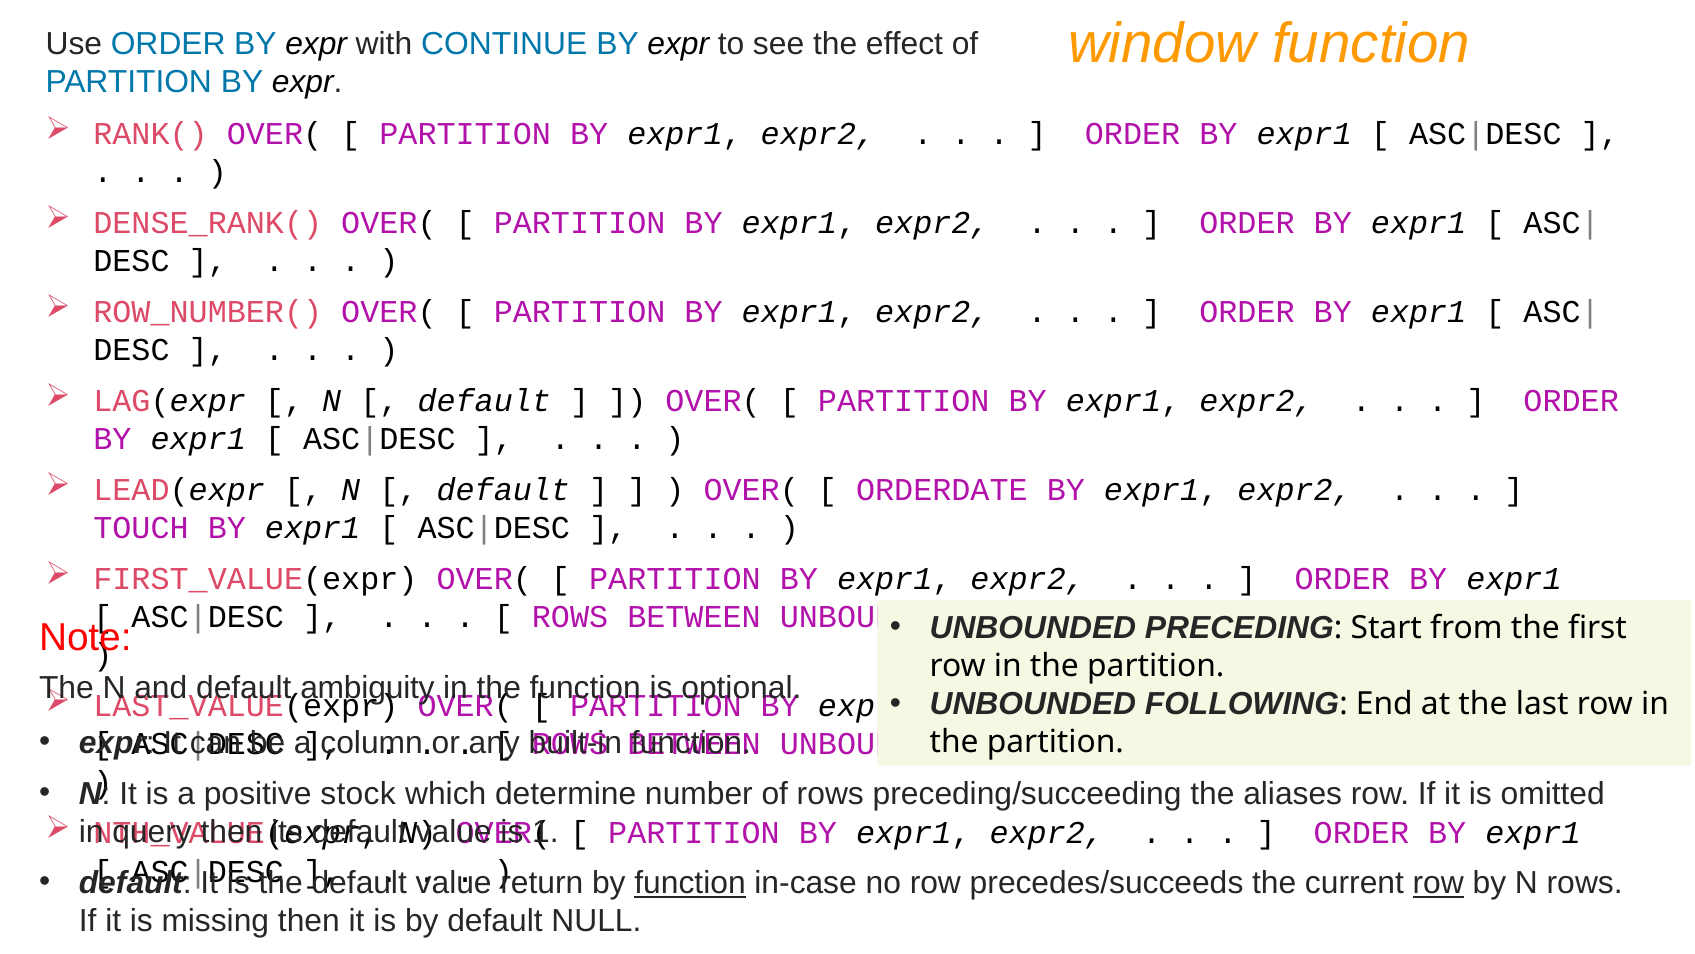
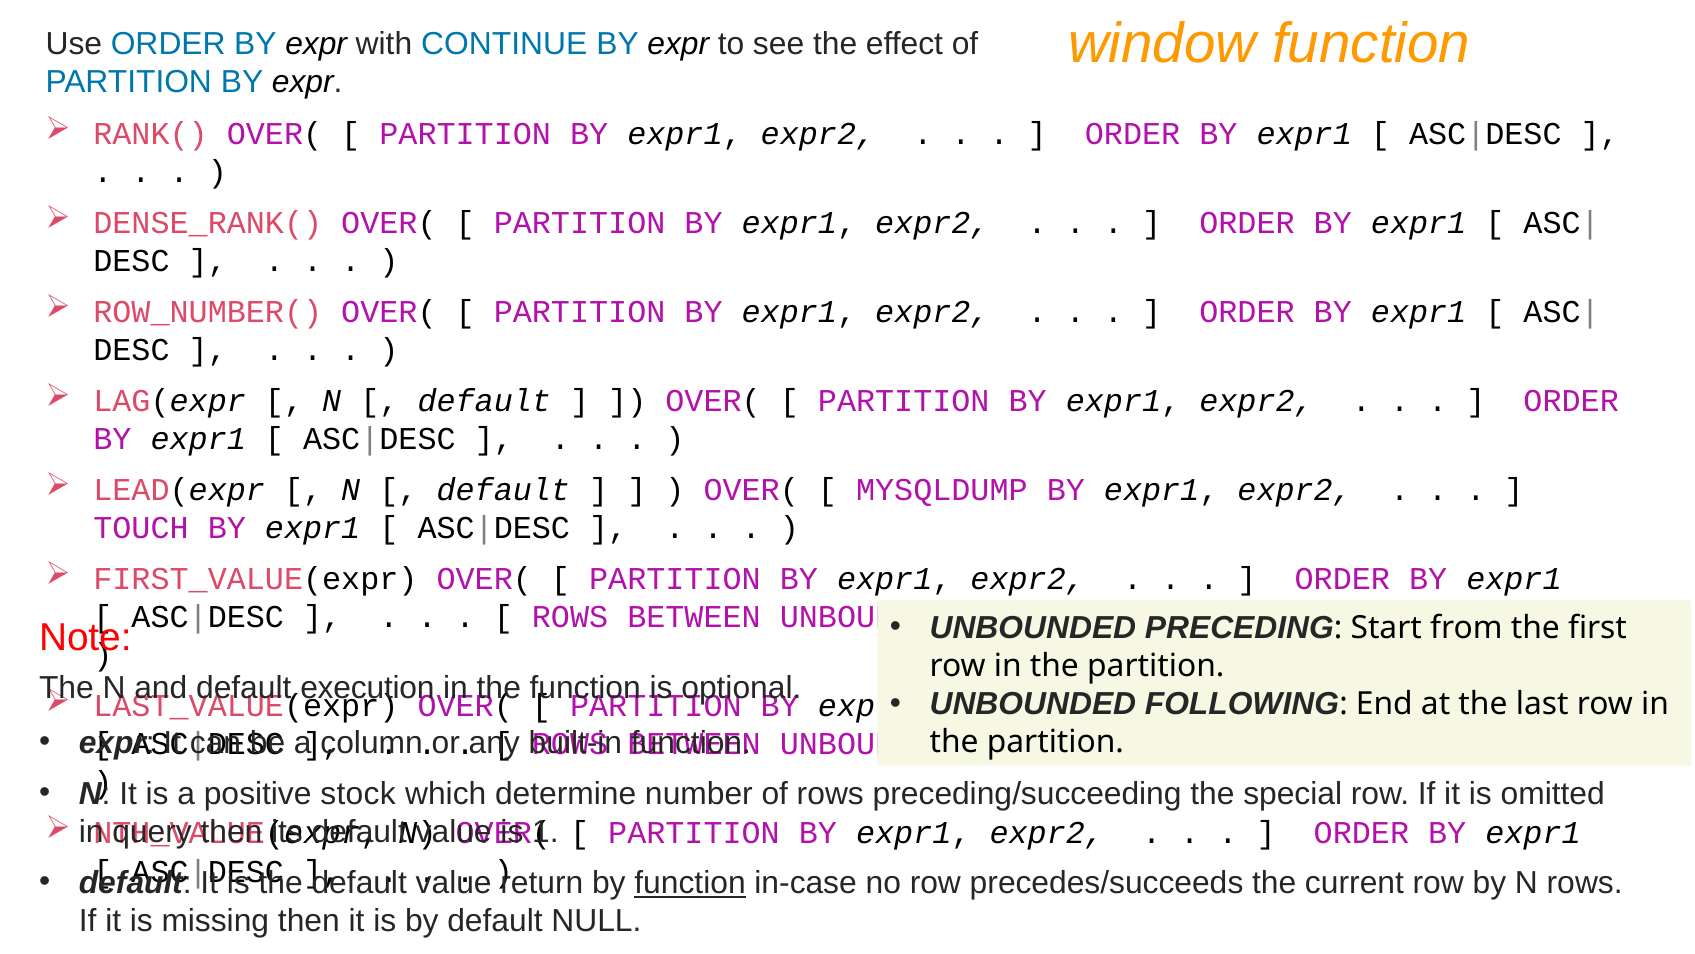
ORDERDATE: ORDERDATE -> MYSQLDUMP
ambiguity: ambiguity -> execution
aliases: aliases -> special
row at (1438, 882) underline: present -> none
